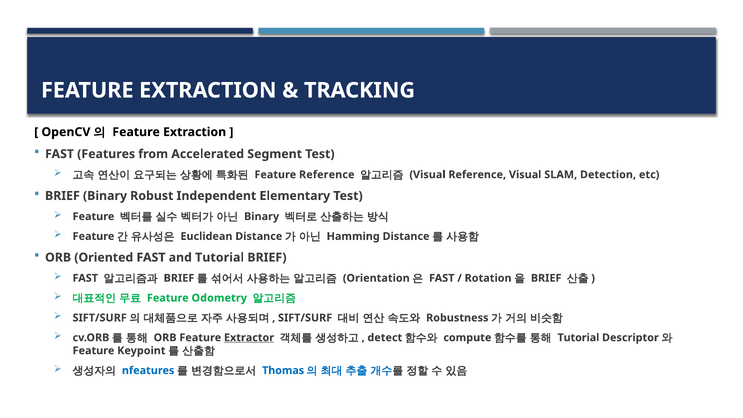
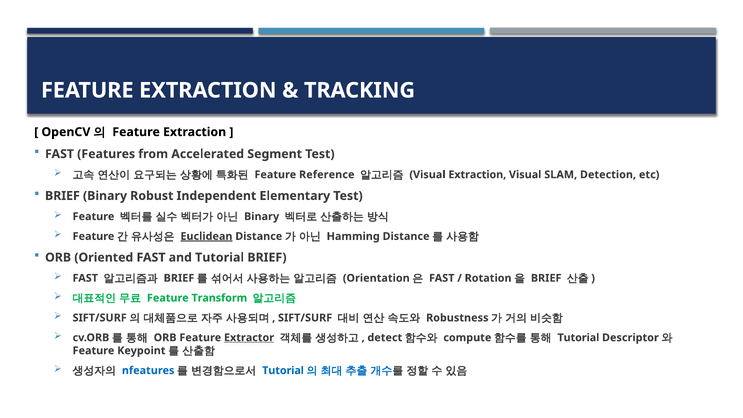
Visual Reference: Reference -> Extraction
Euclidean underline: none -> present
Odometry: Odometry -> Transform
Thomas at (283, 370): Thomas -> Tutorial
